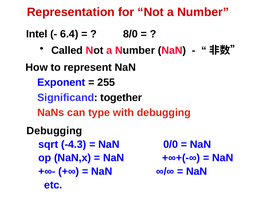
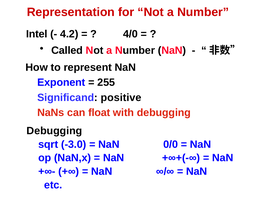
6.4: 6.4 -> 4.2
8/0: 8/0 -> 4/0
together: together -> positive
type: type -> float
-4.3: -4.3 -> -3.0
